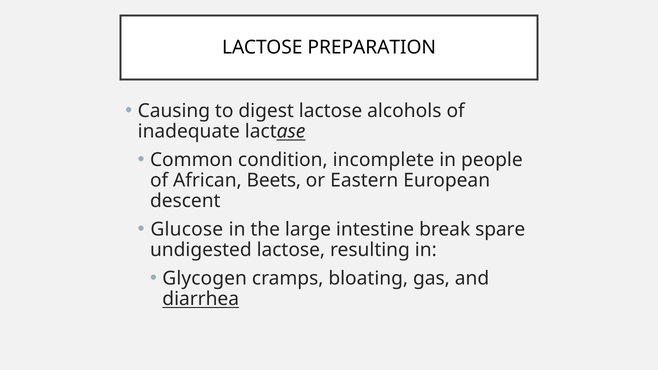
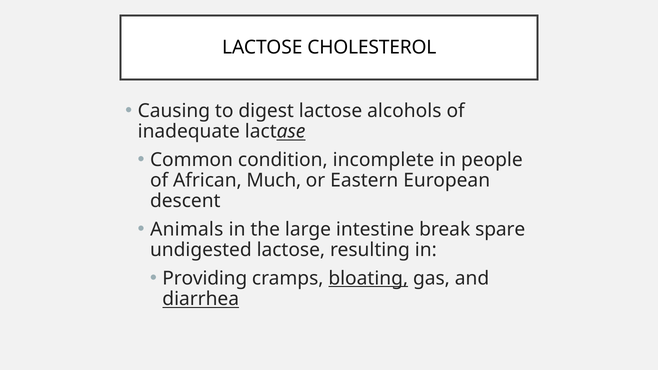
PREPARATION: PREPARATION -> CHOLESTEROL
Beets: Beets -> Much
Glucose: Glucose -> Animals
Glycogen: Glycogen -> Providing
bloating underline: none -> present
